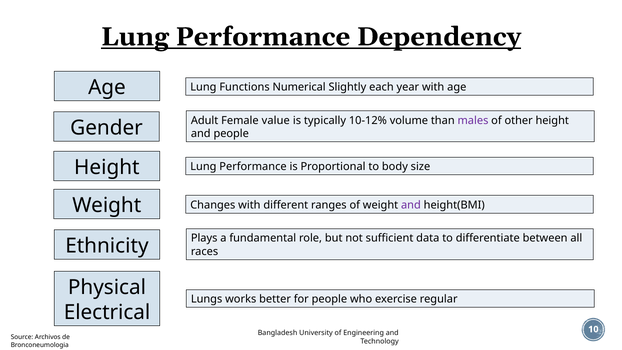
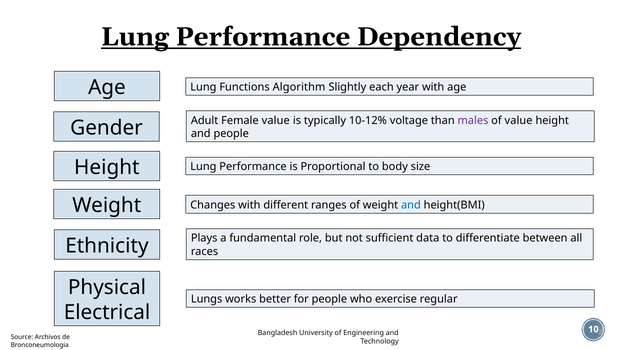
Numerical: Numerical -> Algorithm
volume: volume -> voltage
of other: other -> value
and at (411, 205) colour: purple -> blue
